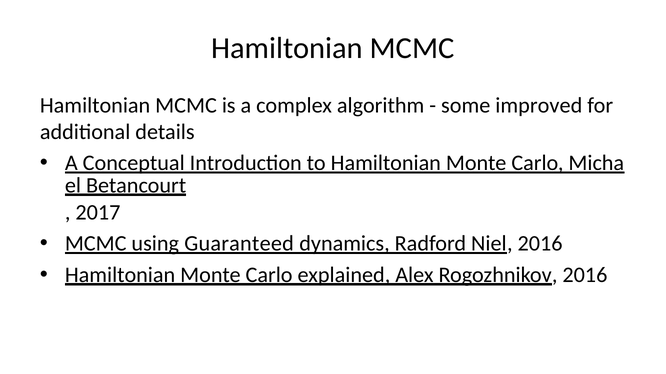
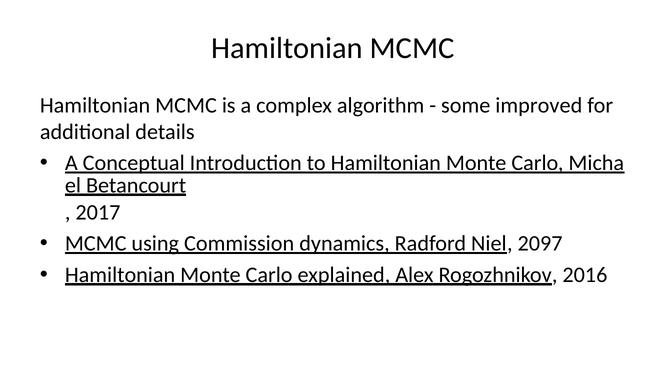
Guaranteed: Guaranteed -> Commission
Niel 2016: 2016 -> 2097
